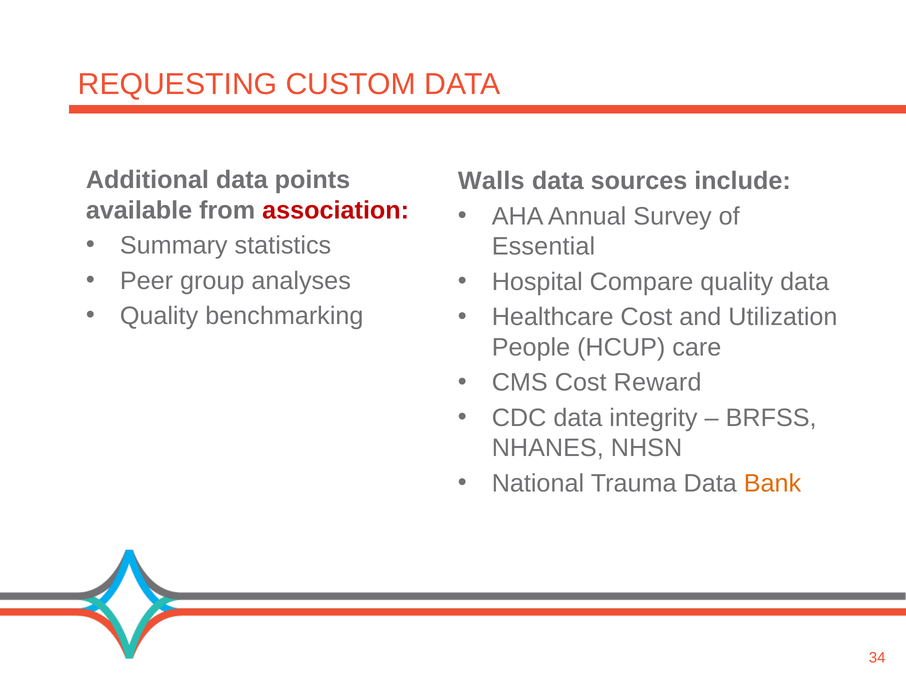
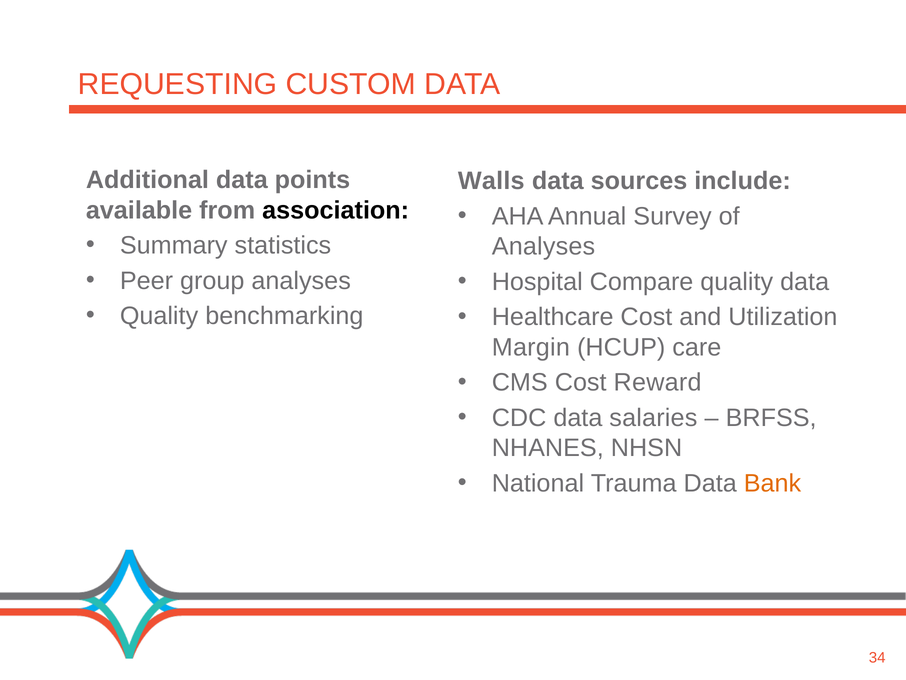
association colour: red -> black
Essential at (544, 246): Essential -> Analyses
People: People -> Margin
integrity: integrity -> salaries
